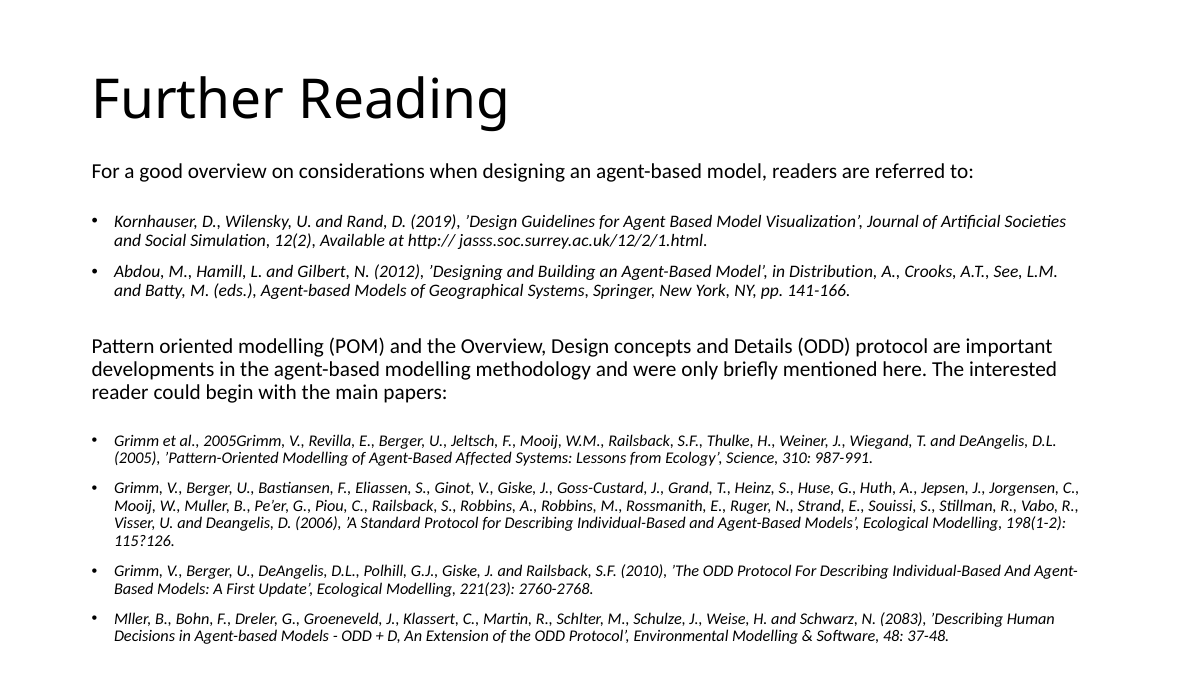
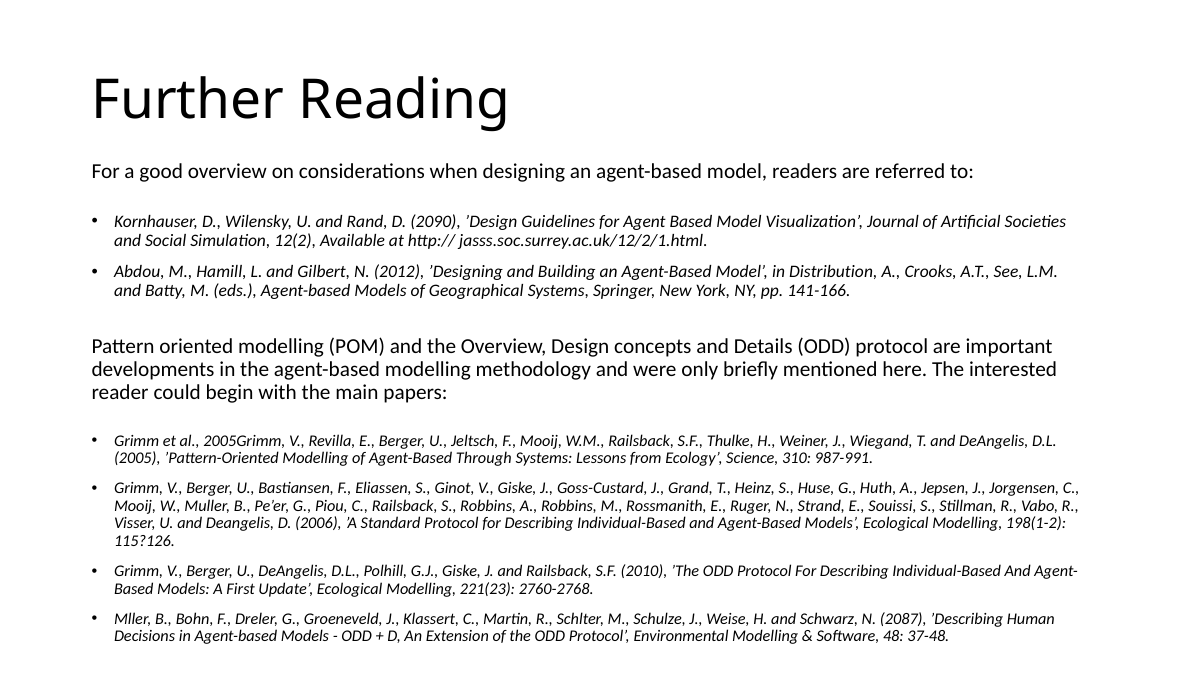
2019: 2019 -> 2090
Affected: Affected -> Through
2083: 2083 -> 2087
